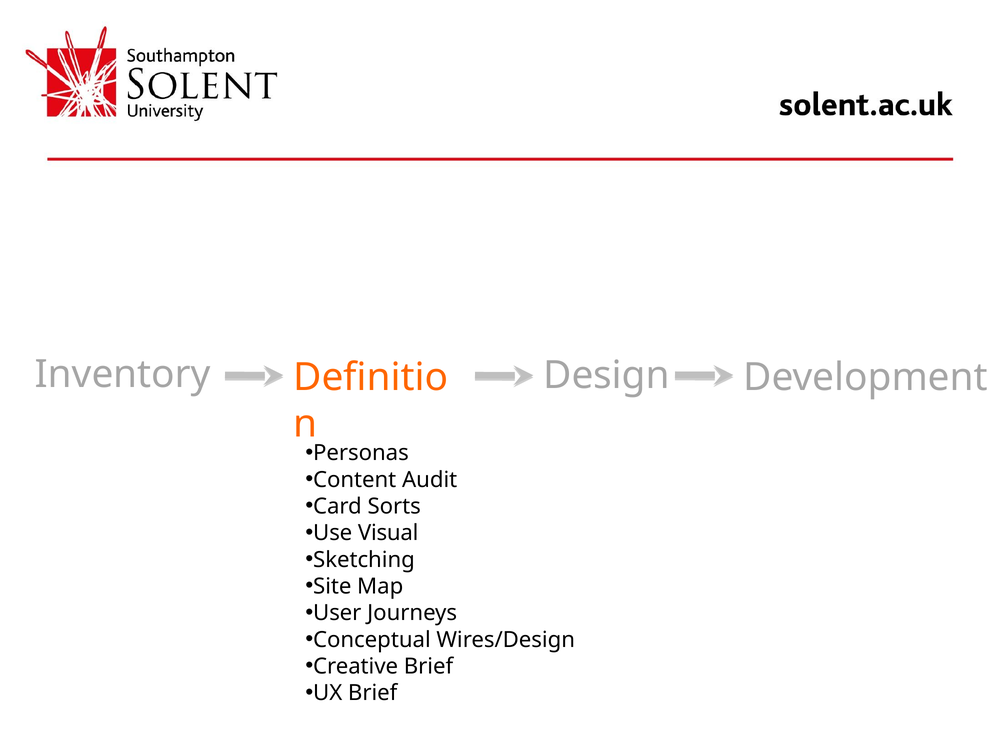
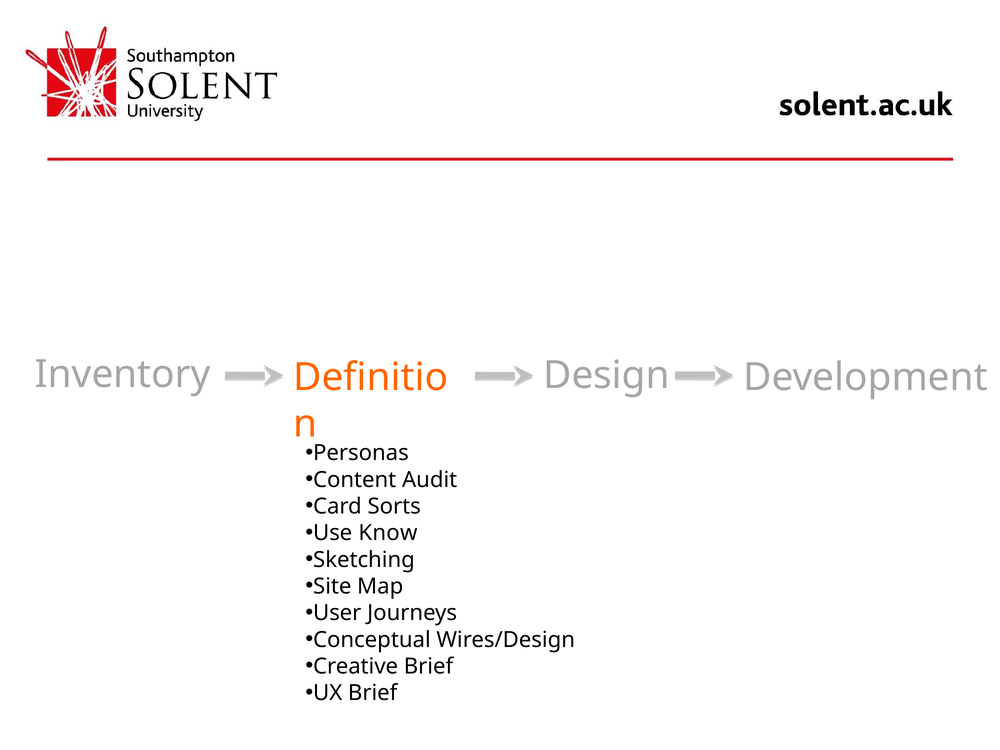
Visual: Visual -> Know
